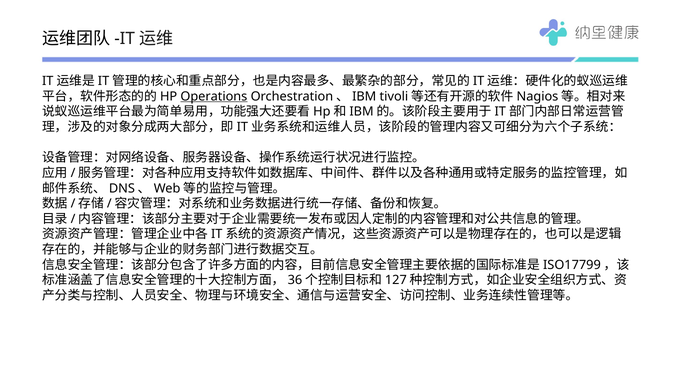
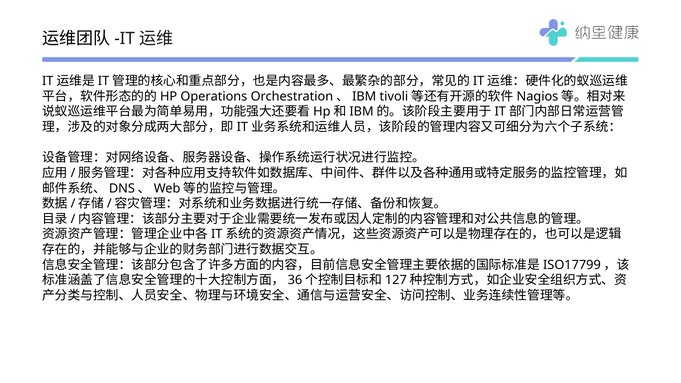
Operations underline: present -> none
